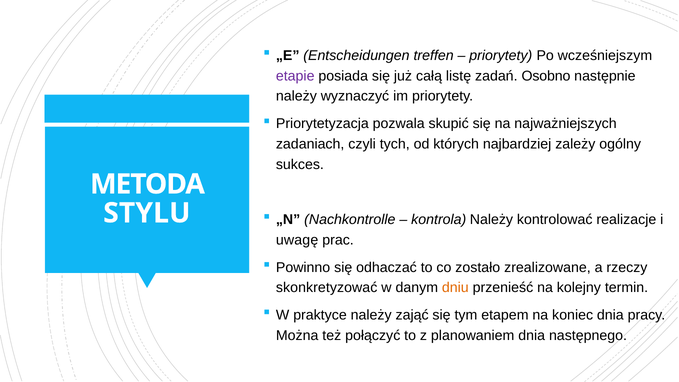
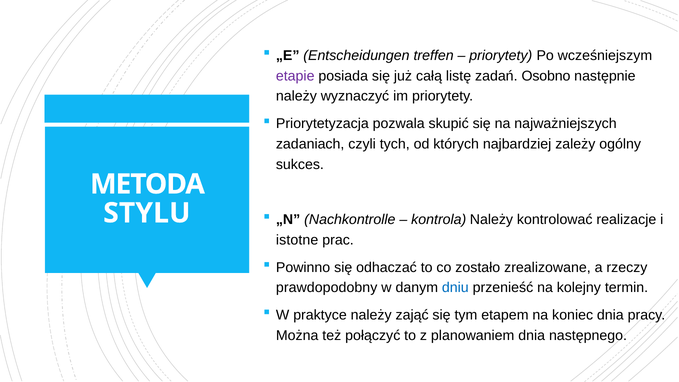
uwagę: uwagę -> istotne
skonkretyzować: skonkretyzować -> prawdopodobny
dniu colour: orange -> blue
